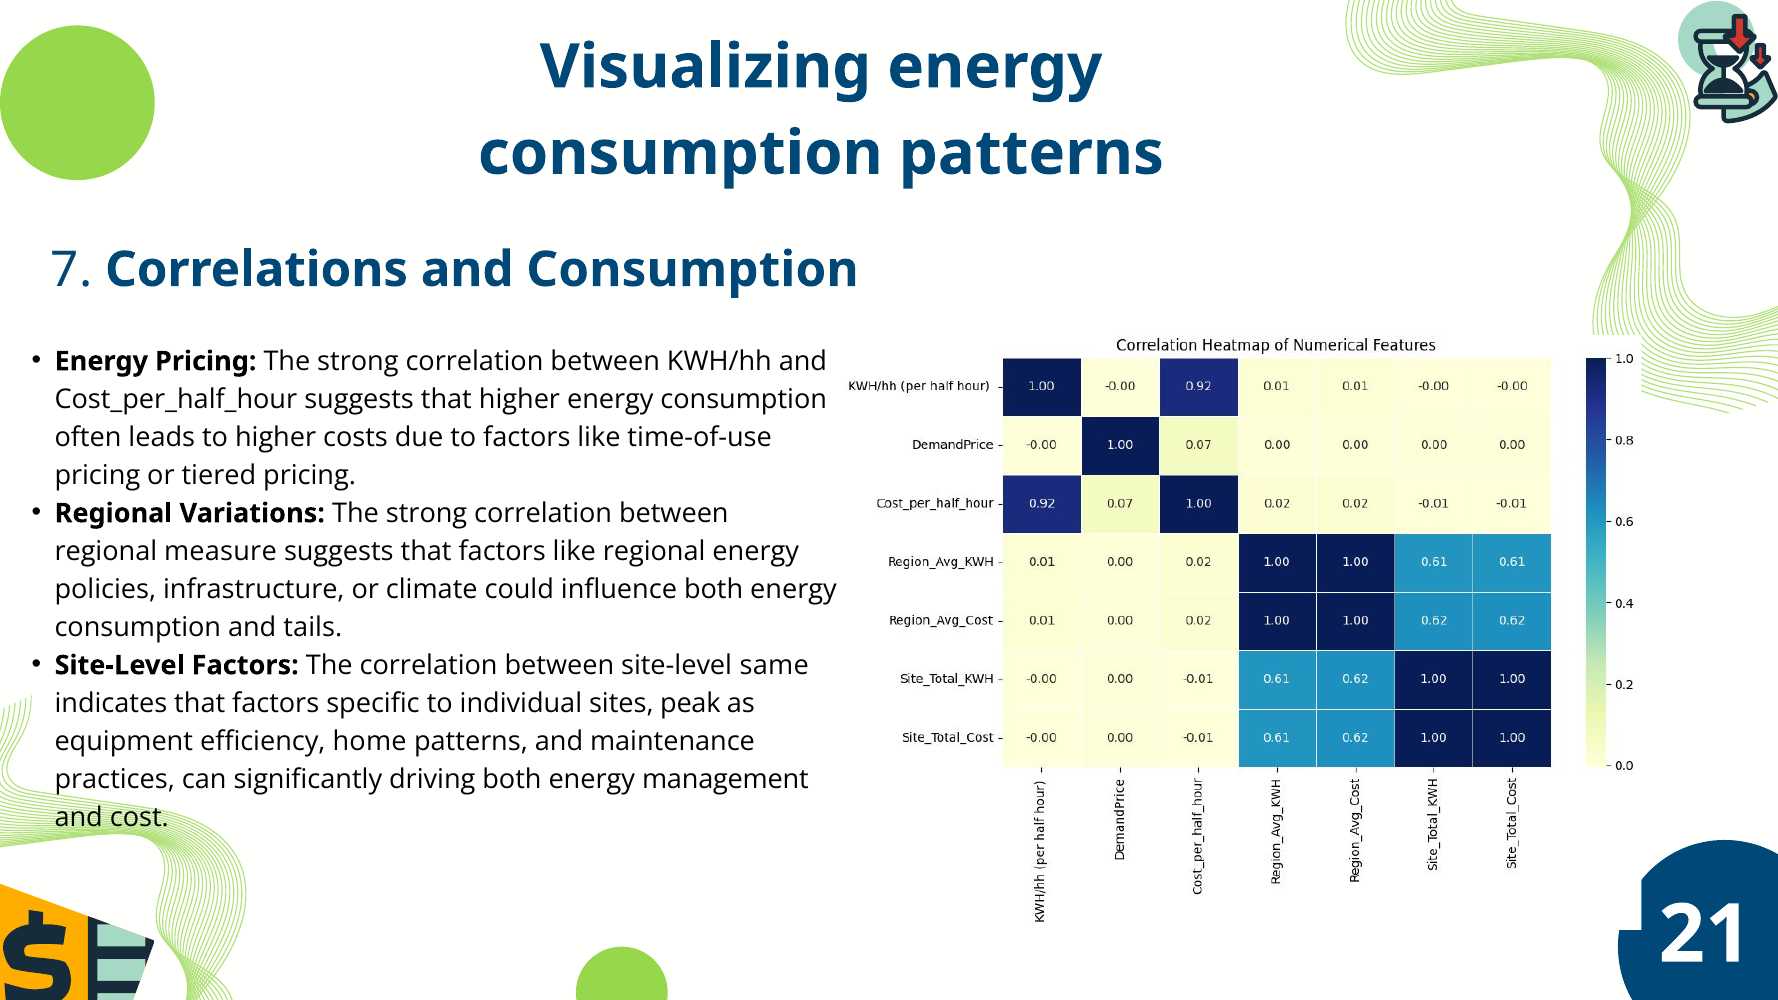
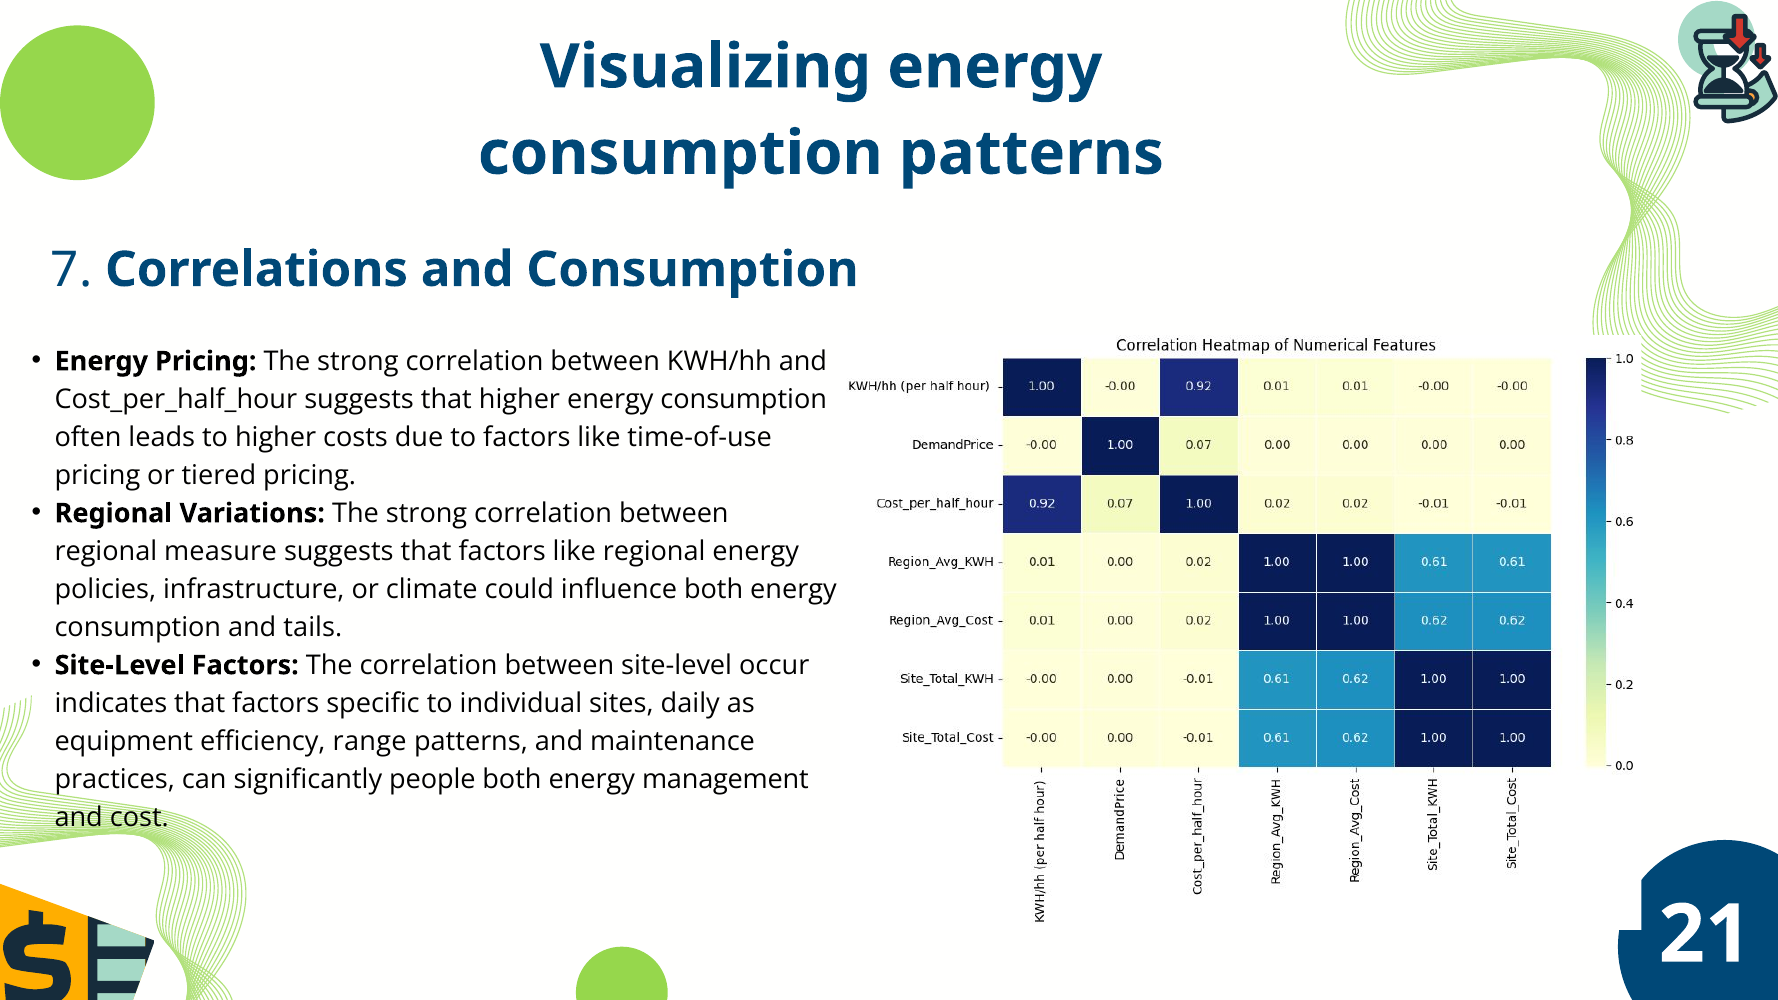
same: same -> occur
peak: peak -> daily
home: home -> range
driving: driving -> people
